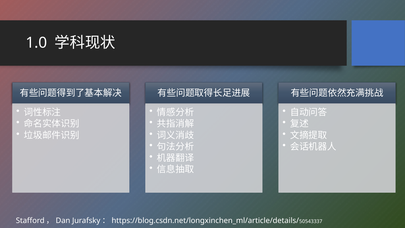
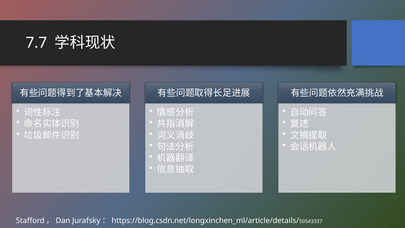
1.0: 1.0 -> 7.7
